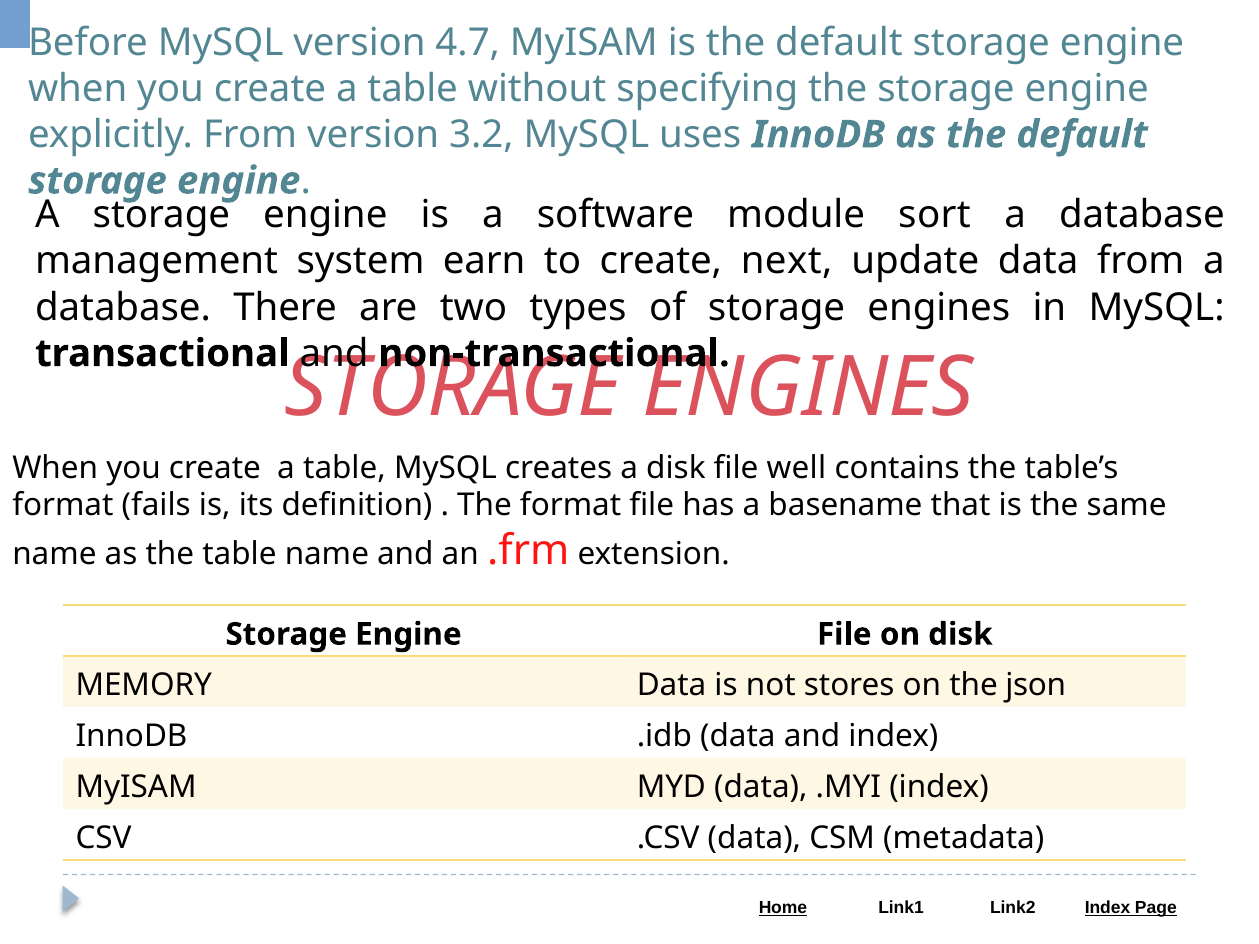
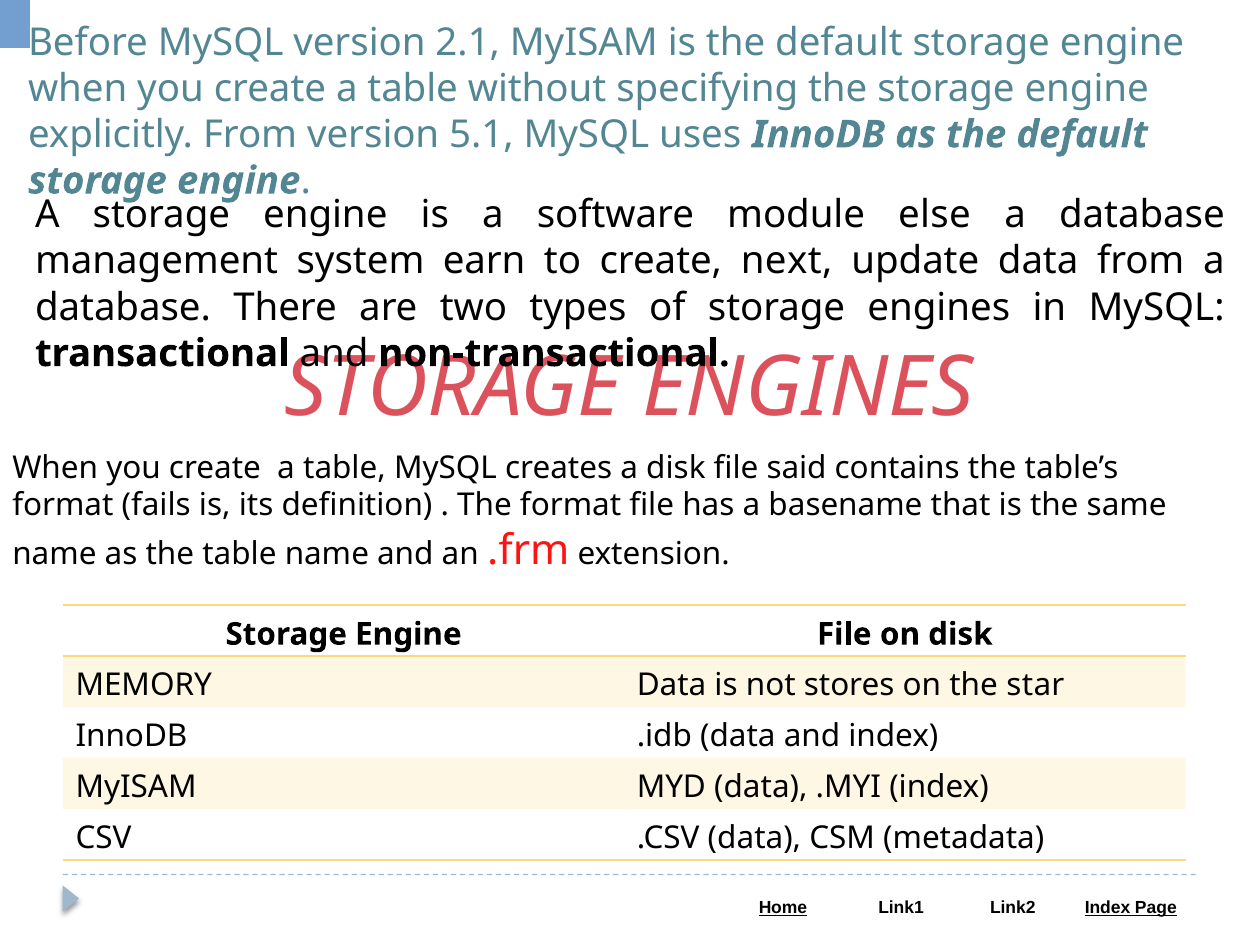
4.7: 4.7 -> 2.1
3.2: 3.2 -> 5.1
sort: sort -> else
well: well -> said
json: json -> star
